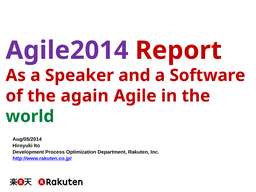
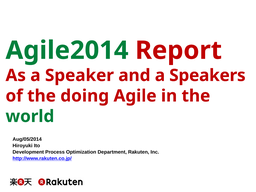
Agile2014 colour: purple -> green
Software: Software -> Speakers
again: again -> doing
